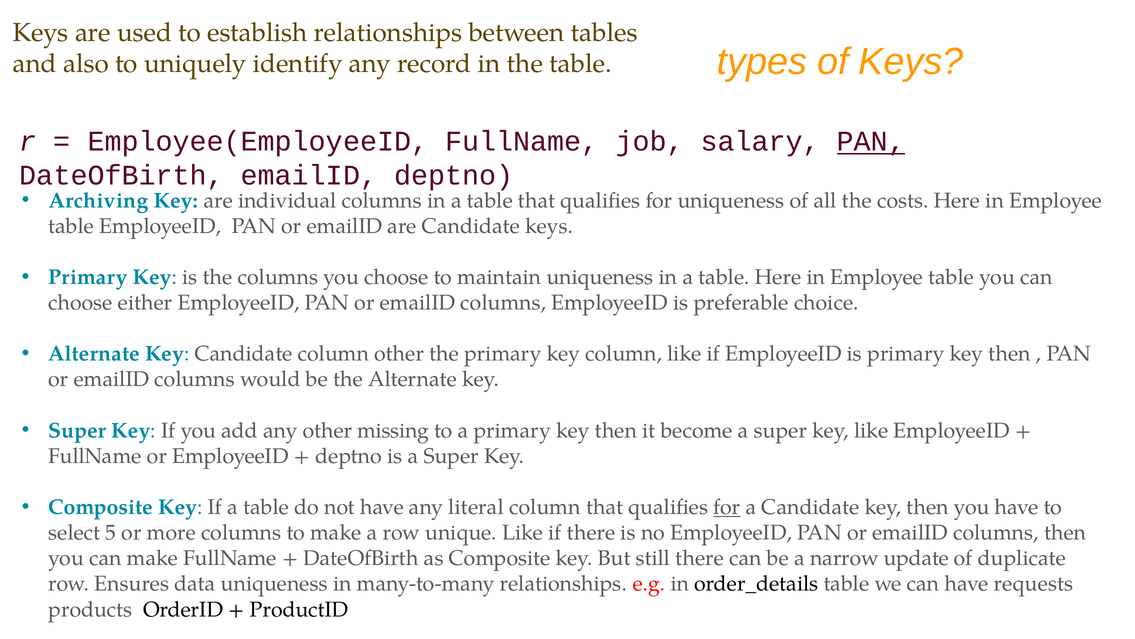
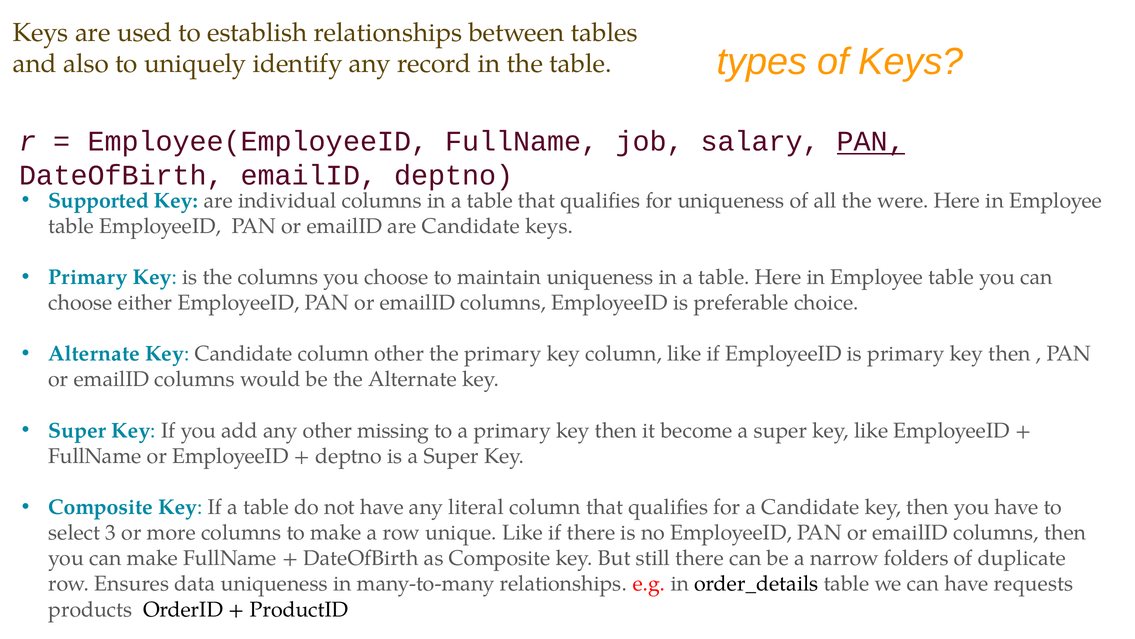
Archiving: Archiving -> Supported
costs: costs -> were
for at (727, 507) underline: present -> none
5: 5 -> 3
update: update -> folders
